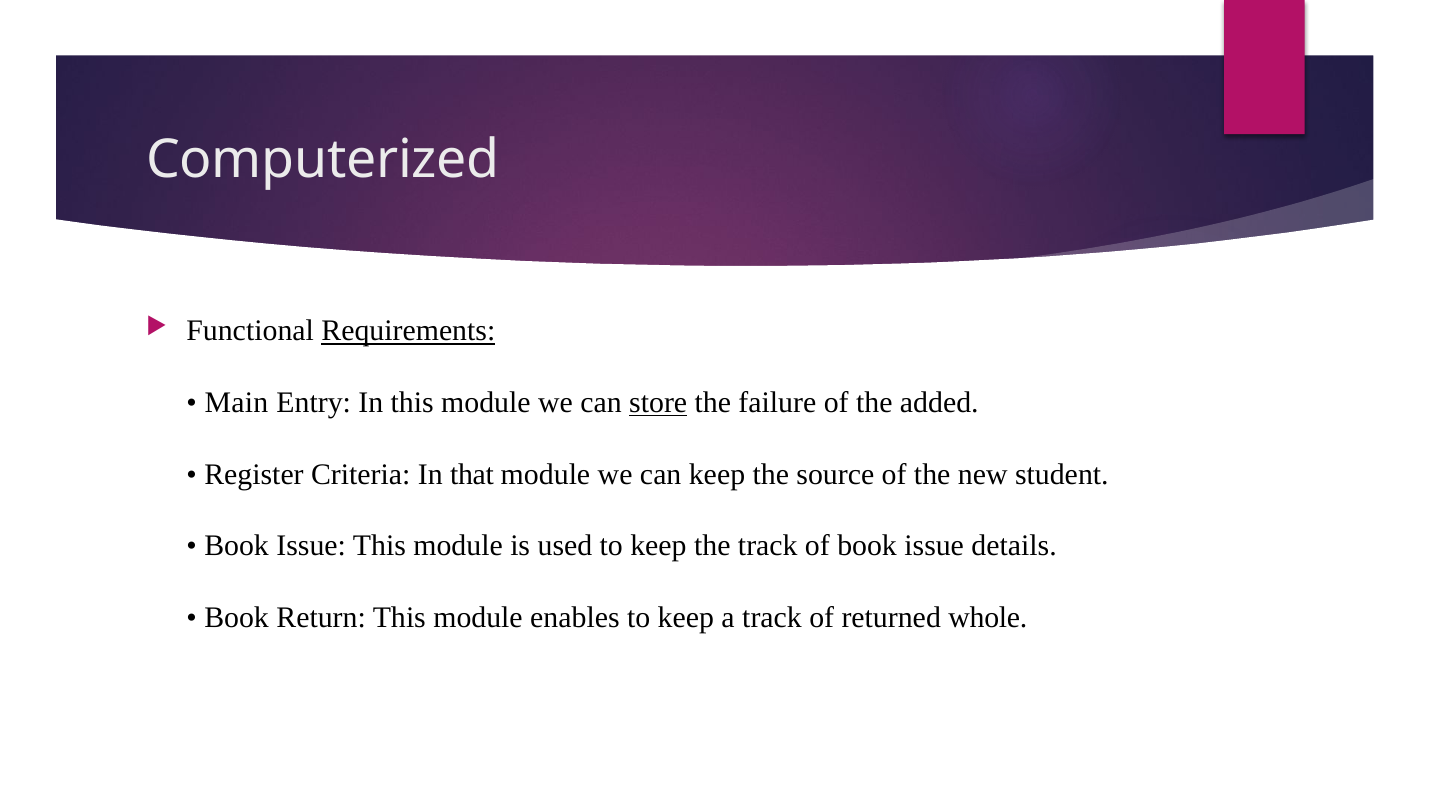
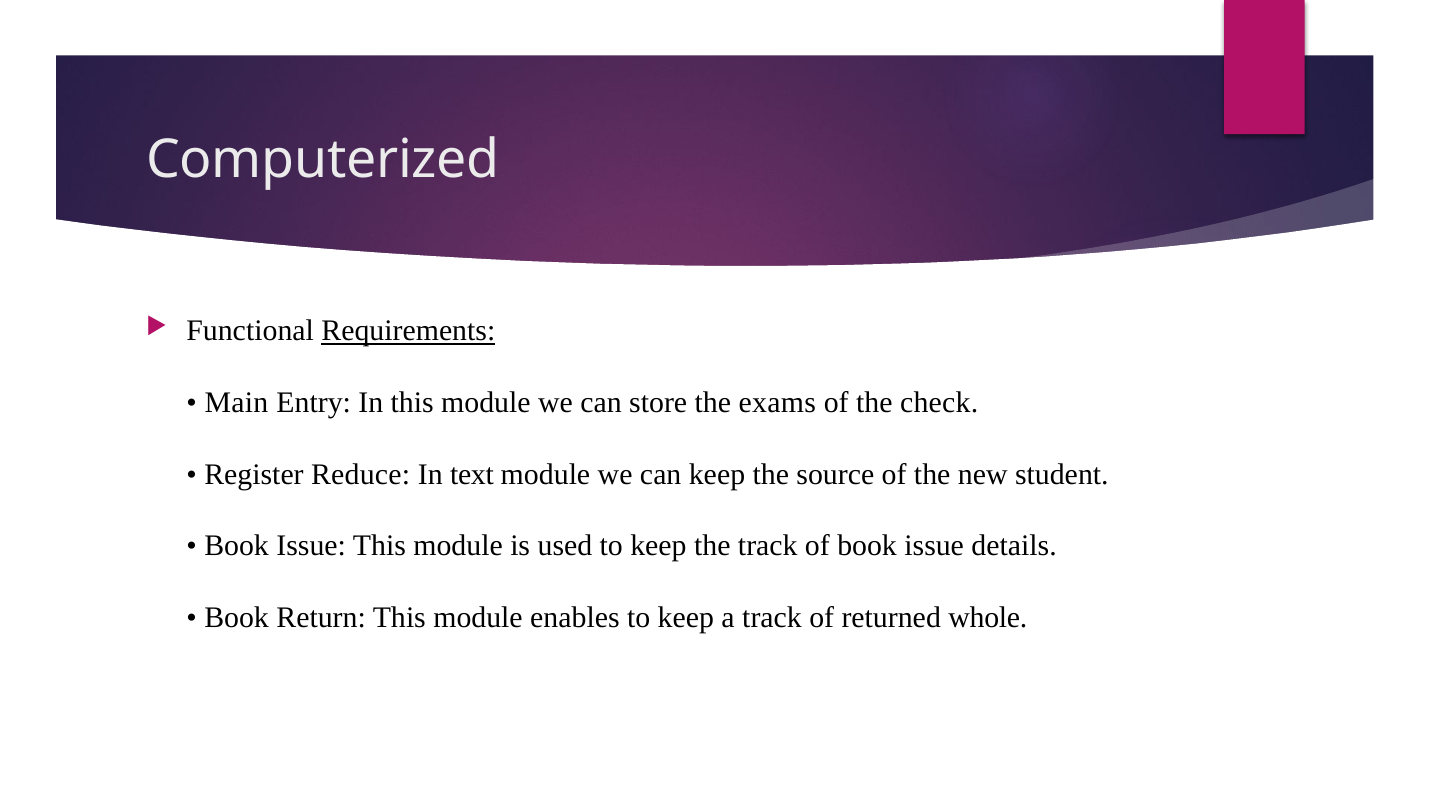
store underline: present -> none
failure: failure -> exams
added: added -> check
Criteria: Criteria -> Reduce
that: that -> text
